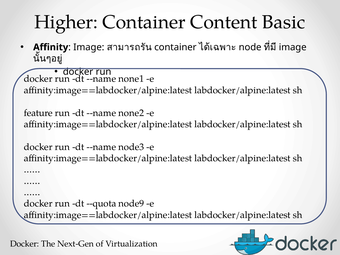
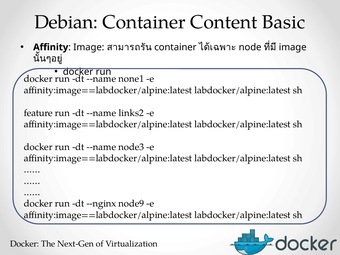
Higher: Higher -> Debian
none2: none2 -> links2
--quota: --quota -> --nginx
